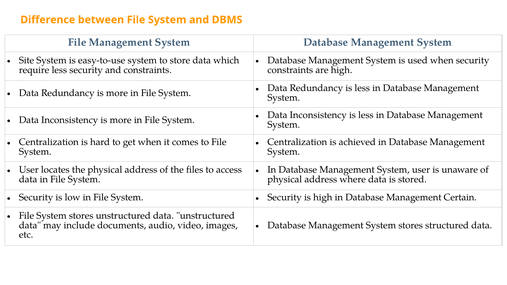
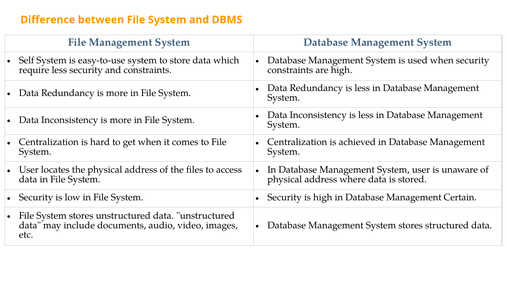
Site: Site -> Self
